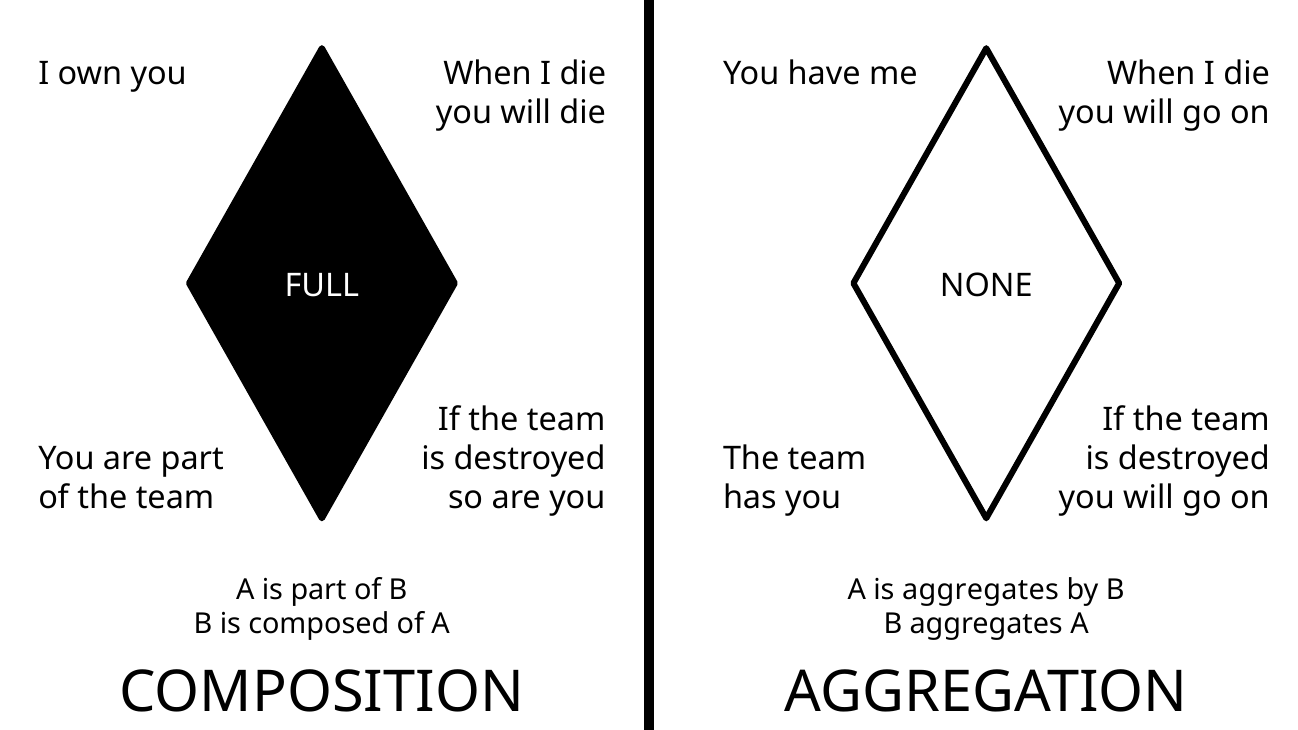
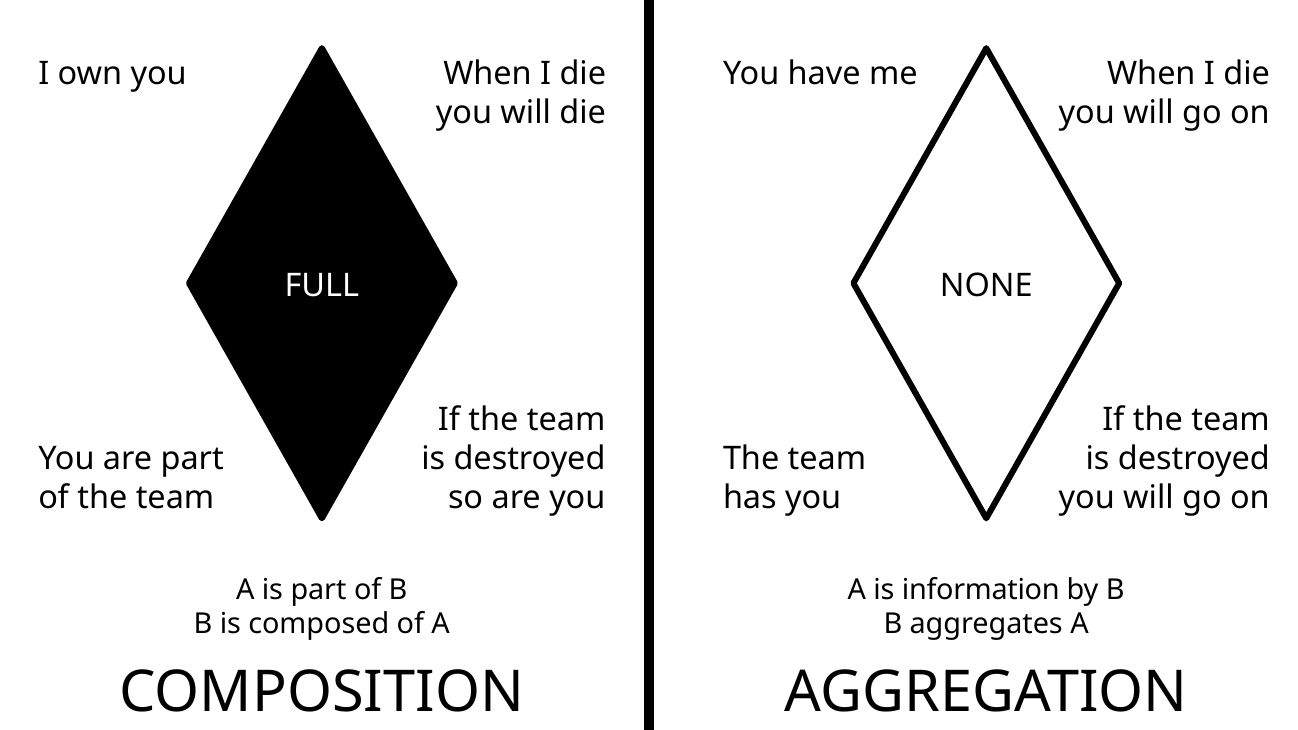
is aggregates: aggregates -> information
